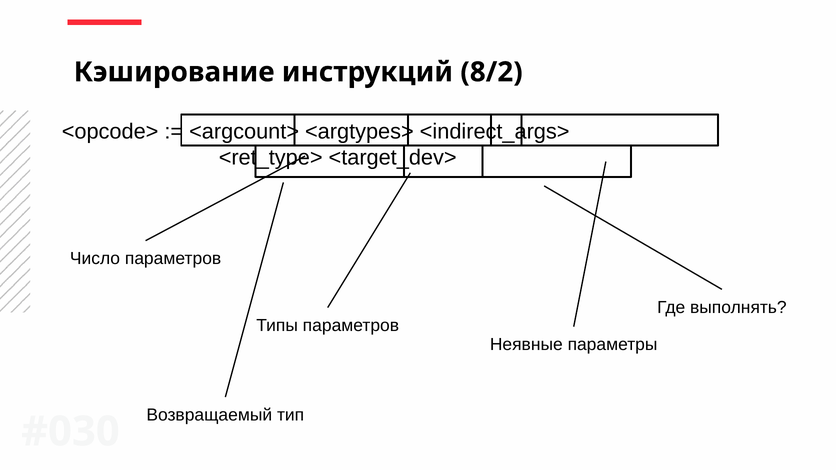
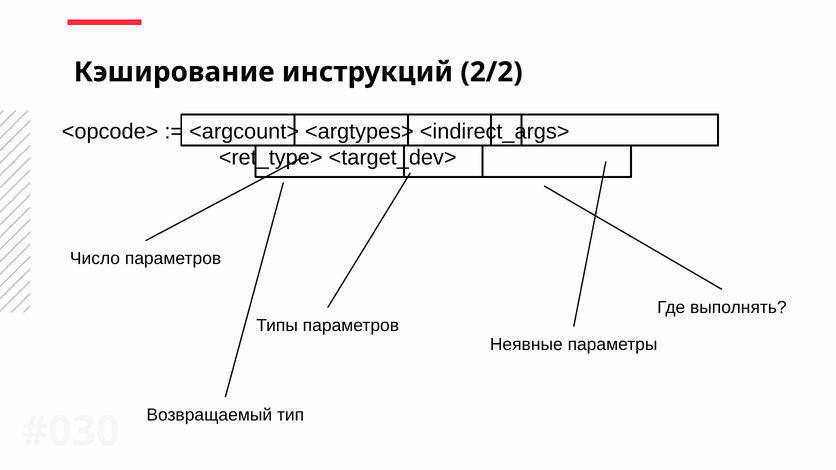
8/2: 8/2 -> 2/2
